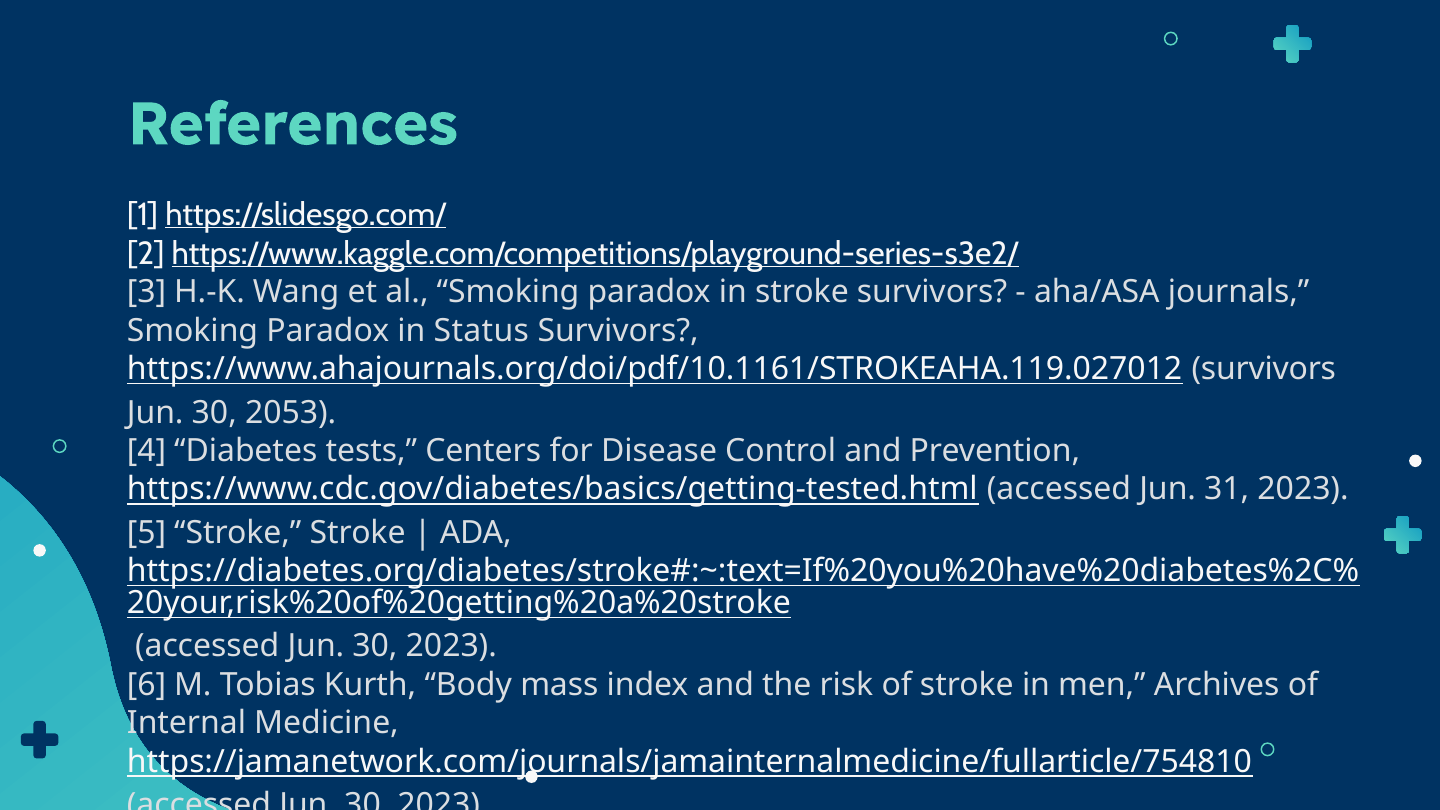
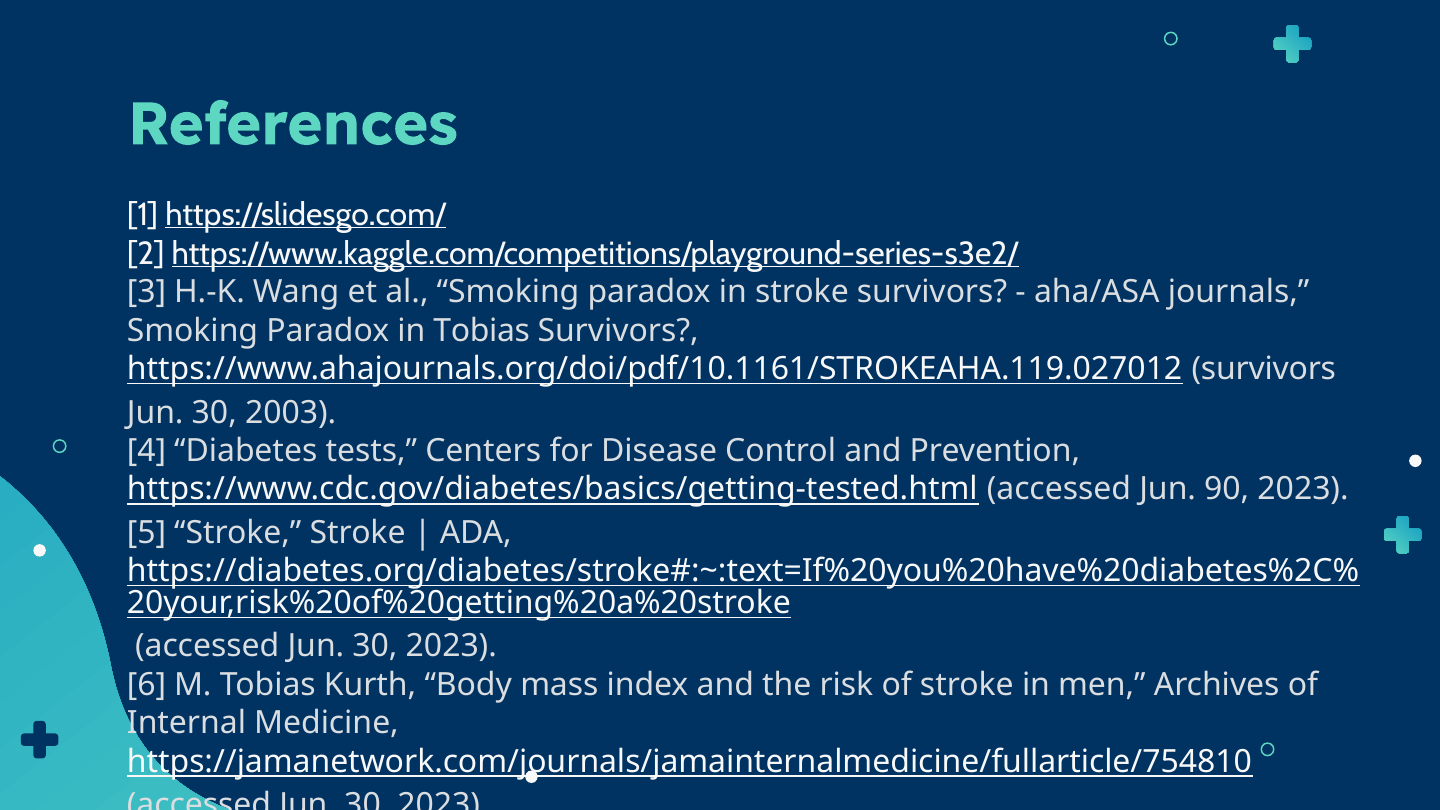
in Status: Status -> Tobias
2053: 2053 -> 2003
31: 31 -> 90
